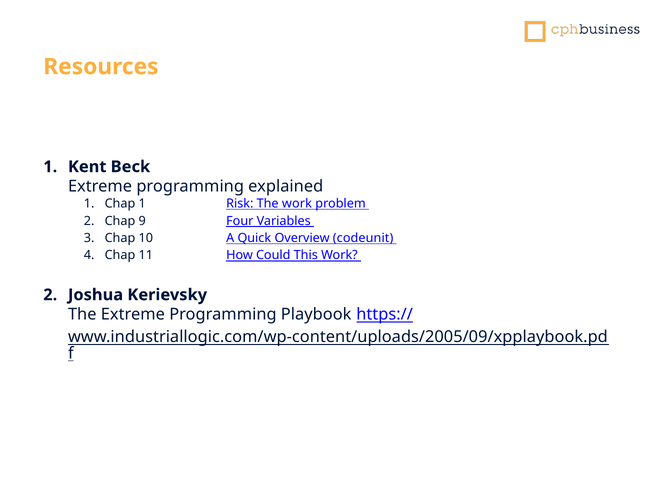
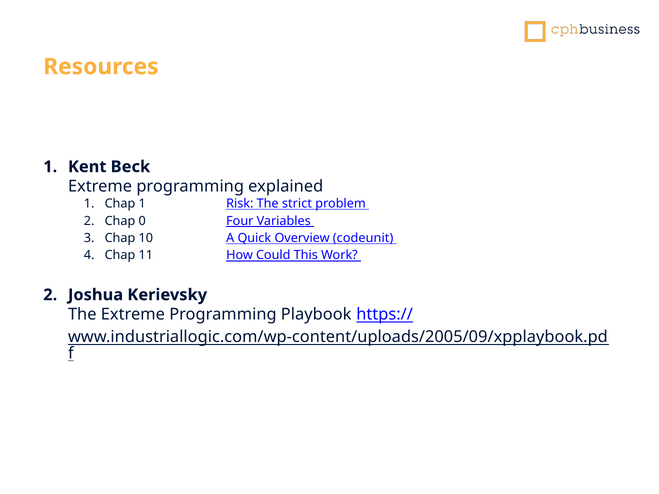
The work: work -> strict
9: 9 -> 0
